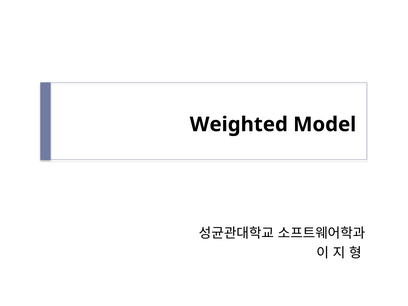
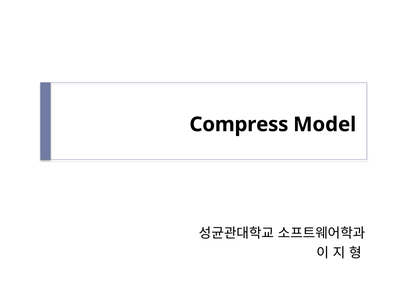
Weighted: Weighted -> Compress
